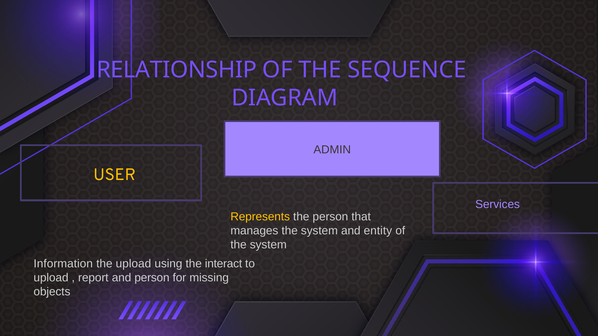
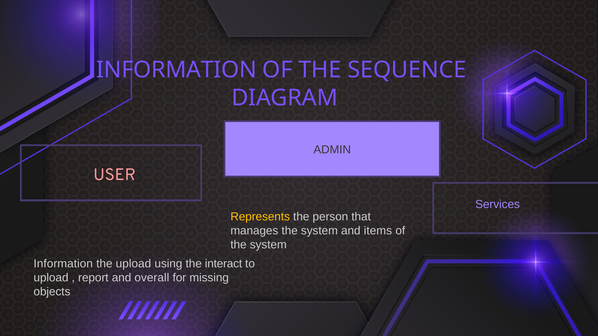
RELATIONSHIP at (177, 70): RELATIONSHIP -> INFORMATION
USER colour: yellow -> pink
entity: entity -> items
and person: person -> overall
